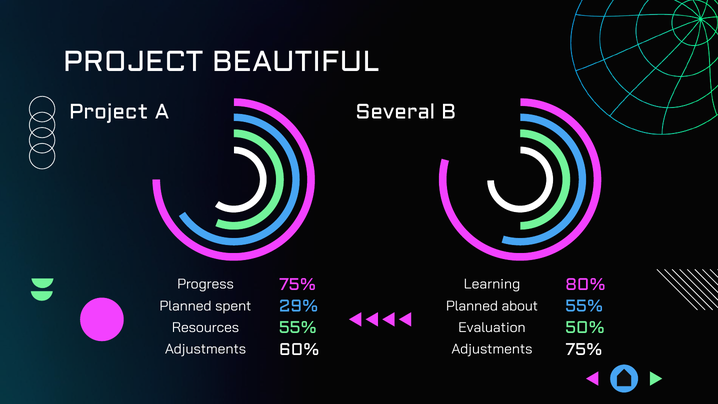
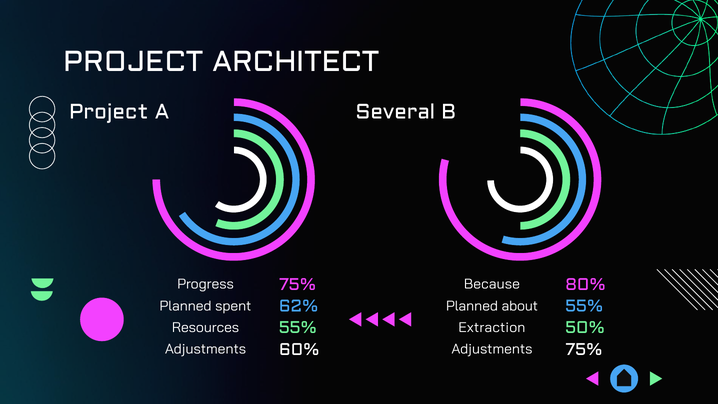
BEAUTIFUL: BEAUTIFUL -> ARCHITECT
Learning: Learning -> Because
29%: 29% -> 62%
Evaluation: Evaluation -> Extraction
